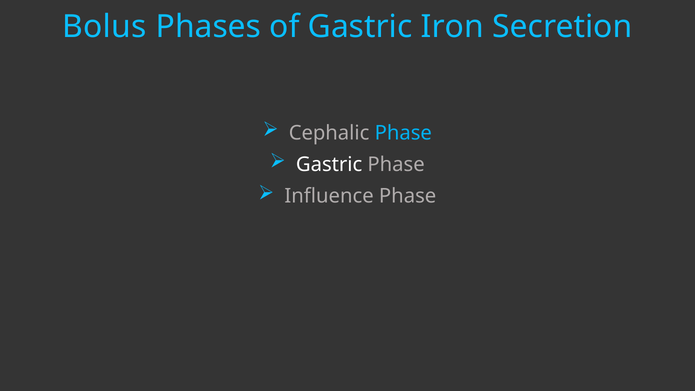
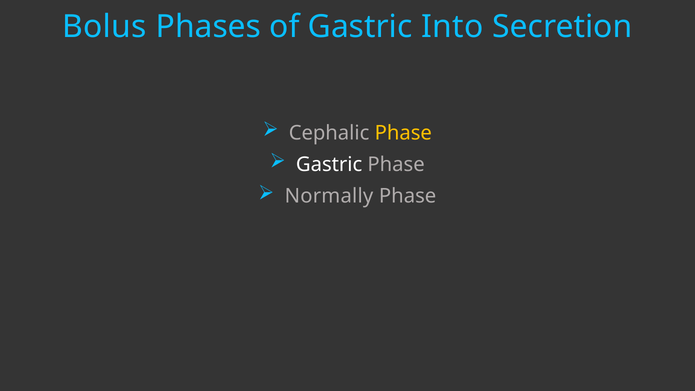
Iron: Iron -> Into
Phase at (403, 133) colour: light blue -> yellow
Influence: Influence -> Normally
